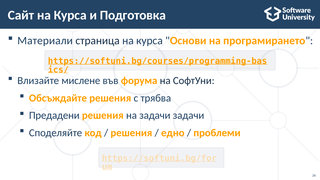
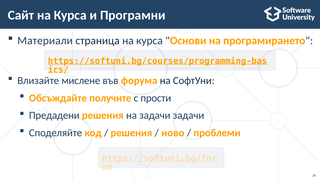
Подготовка: Подготовка -> Програмни
Обсъждайте решения: решения -> получите
трябва: трябва -> прости
едно: едно -> ново
